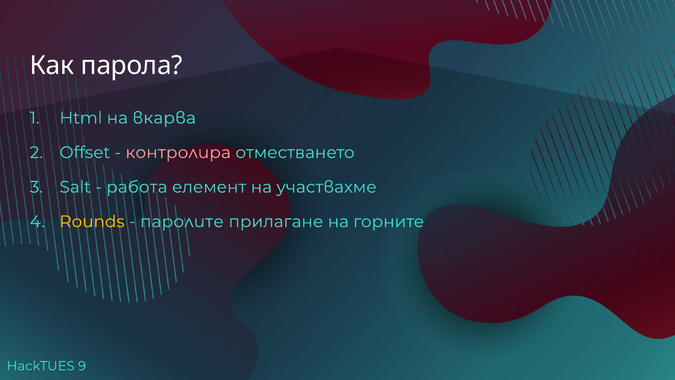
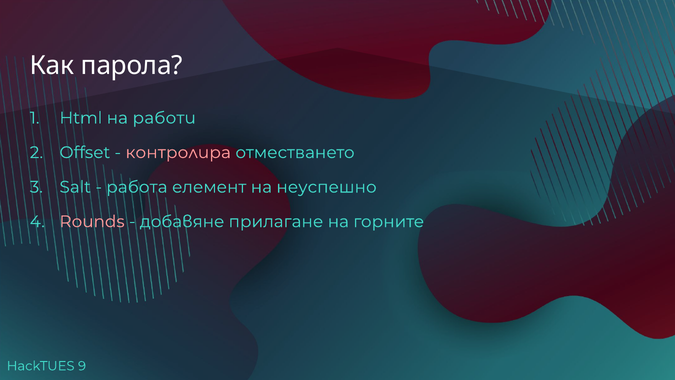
вкарва: вкарва -> работи
участвахме: участвахме -> неуспешно
Rounds colour: yellow -> pink
паролите: паролите -> добавяне
